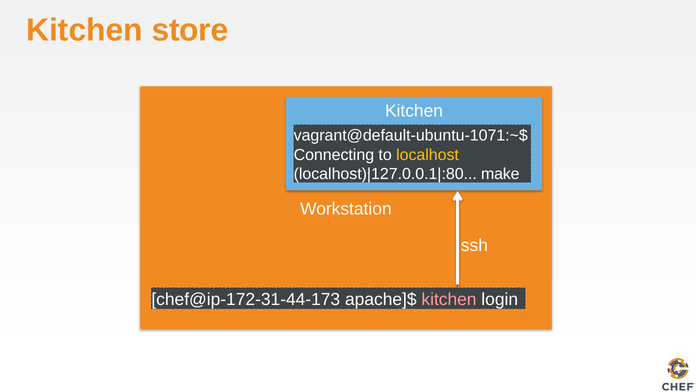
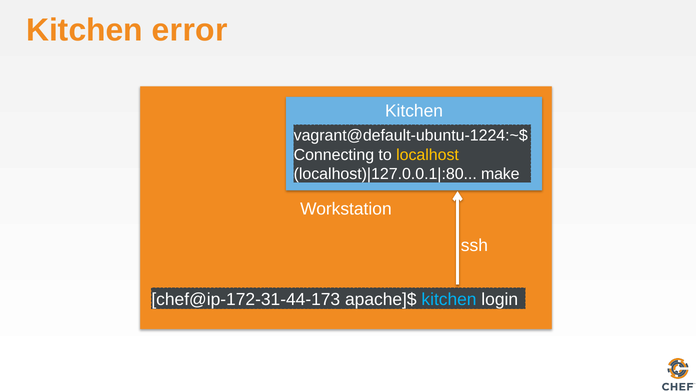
store: store -> error
vagrant@default-ubuntu-1071:~$: vagrant@default-ubuntu-1071:~$ -> vagrant@default-ubuntu-1224:~$
kitchen at (449, 299) colour: pink -> light blue
